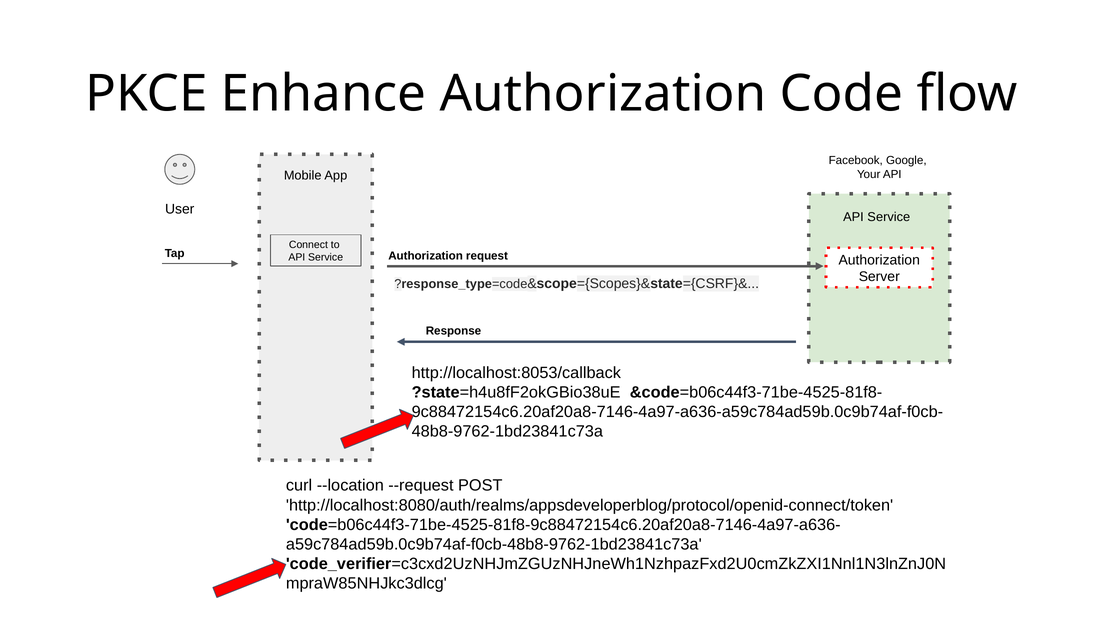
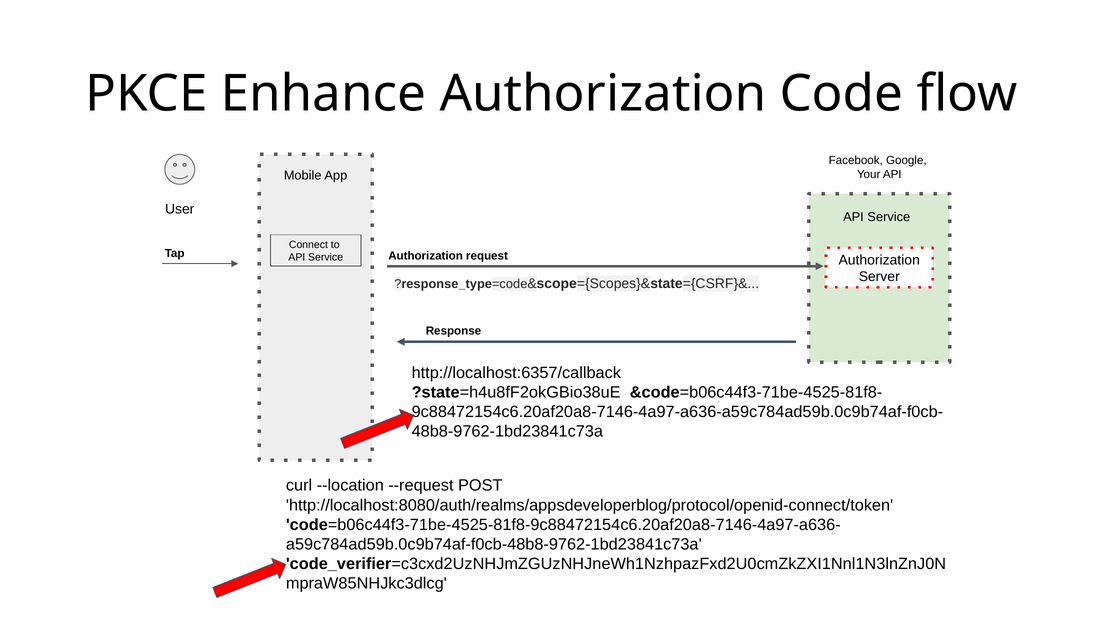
http://localhost:8053/callback: http://localhost:8053/callback -> http://localhost:6357/callback
